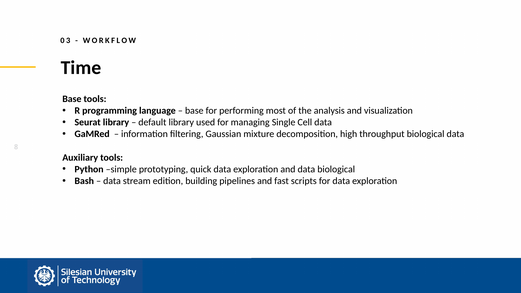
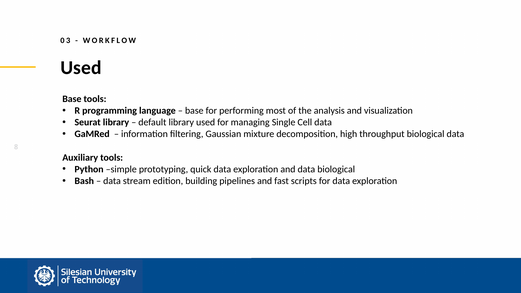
Time at (81, 68): Time -> Used
